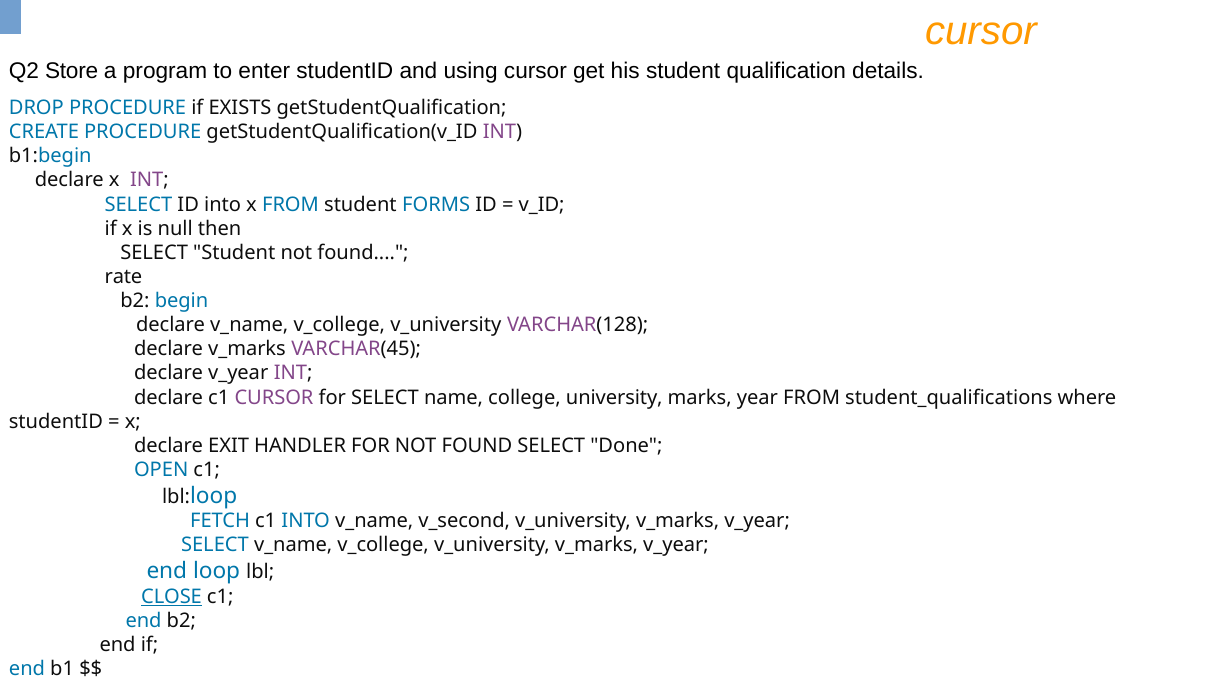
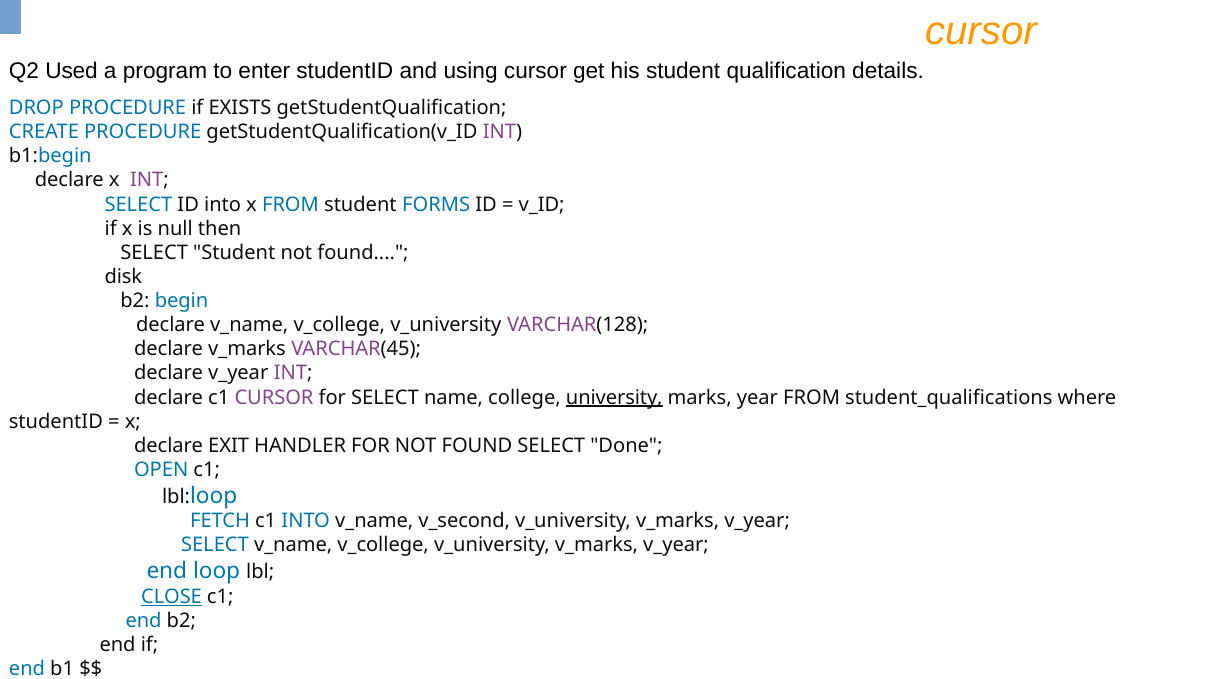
Store: Store -> Used
rate: rate -> disk
university underline: none -> present
